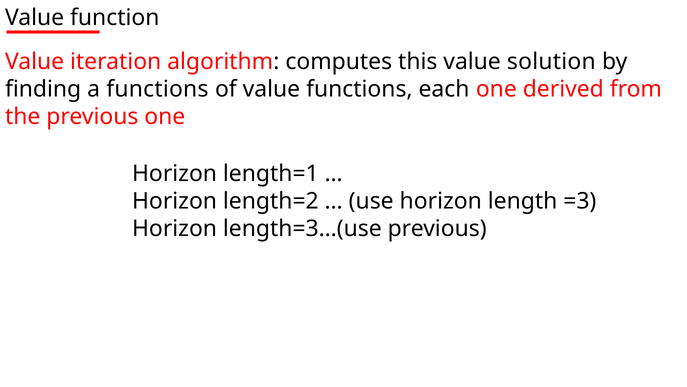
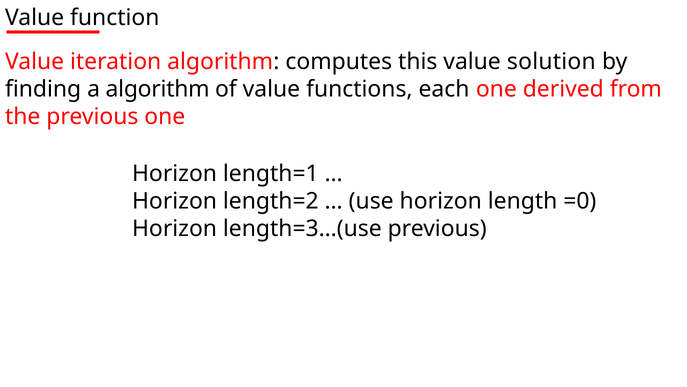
a functions: functions -> algorithm
=3: =3 -> =0
